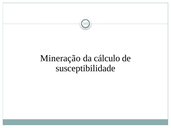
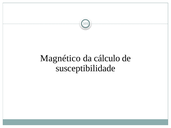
Mineração: Mineração -> Magnético
